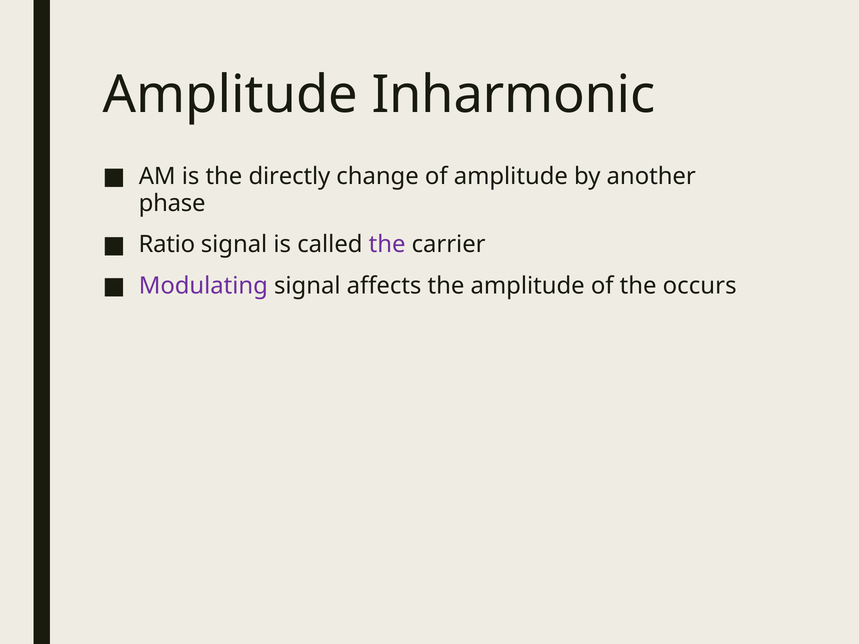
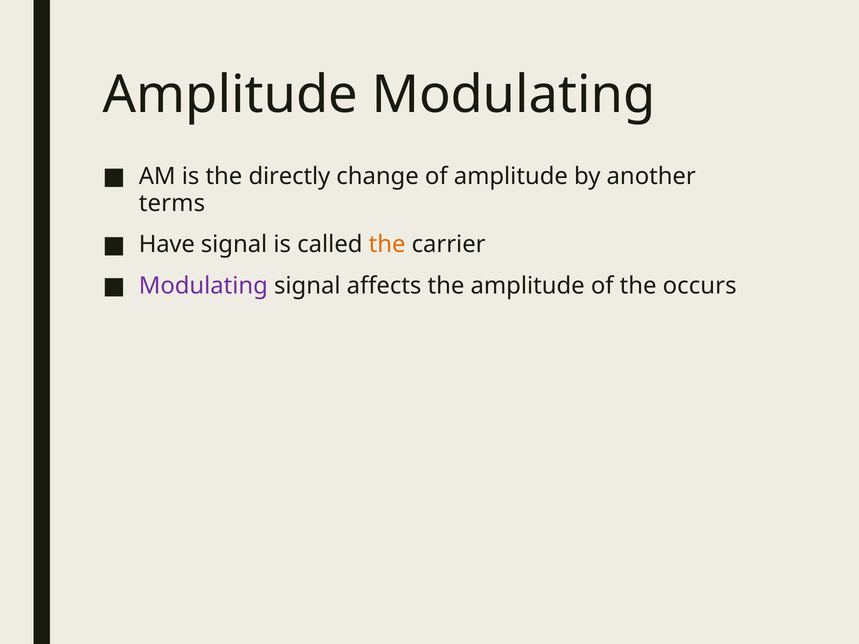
Amplitude Inharmonic: Inharmonic -> Modulating
phase: phase -> terms
Ratio: Ratio -> Have
the at (387, 245) colour: purple -> orange
